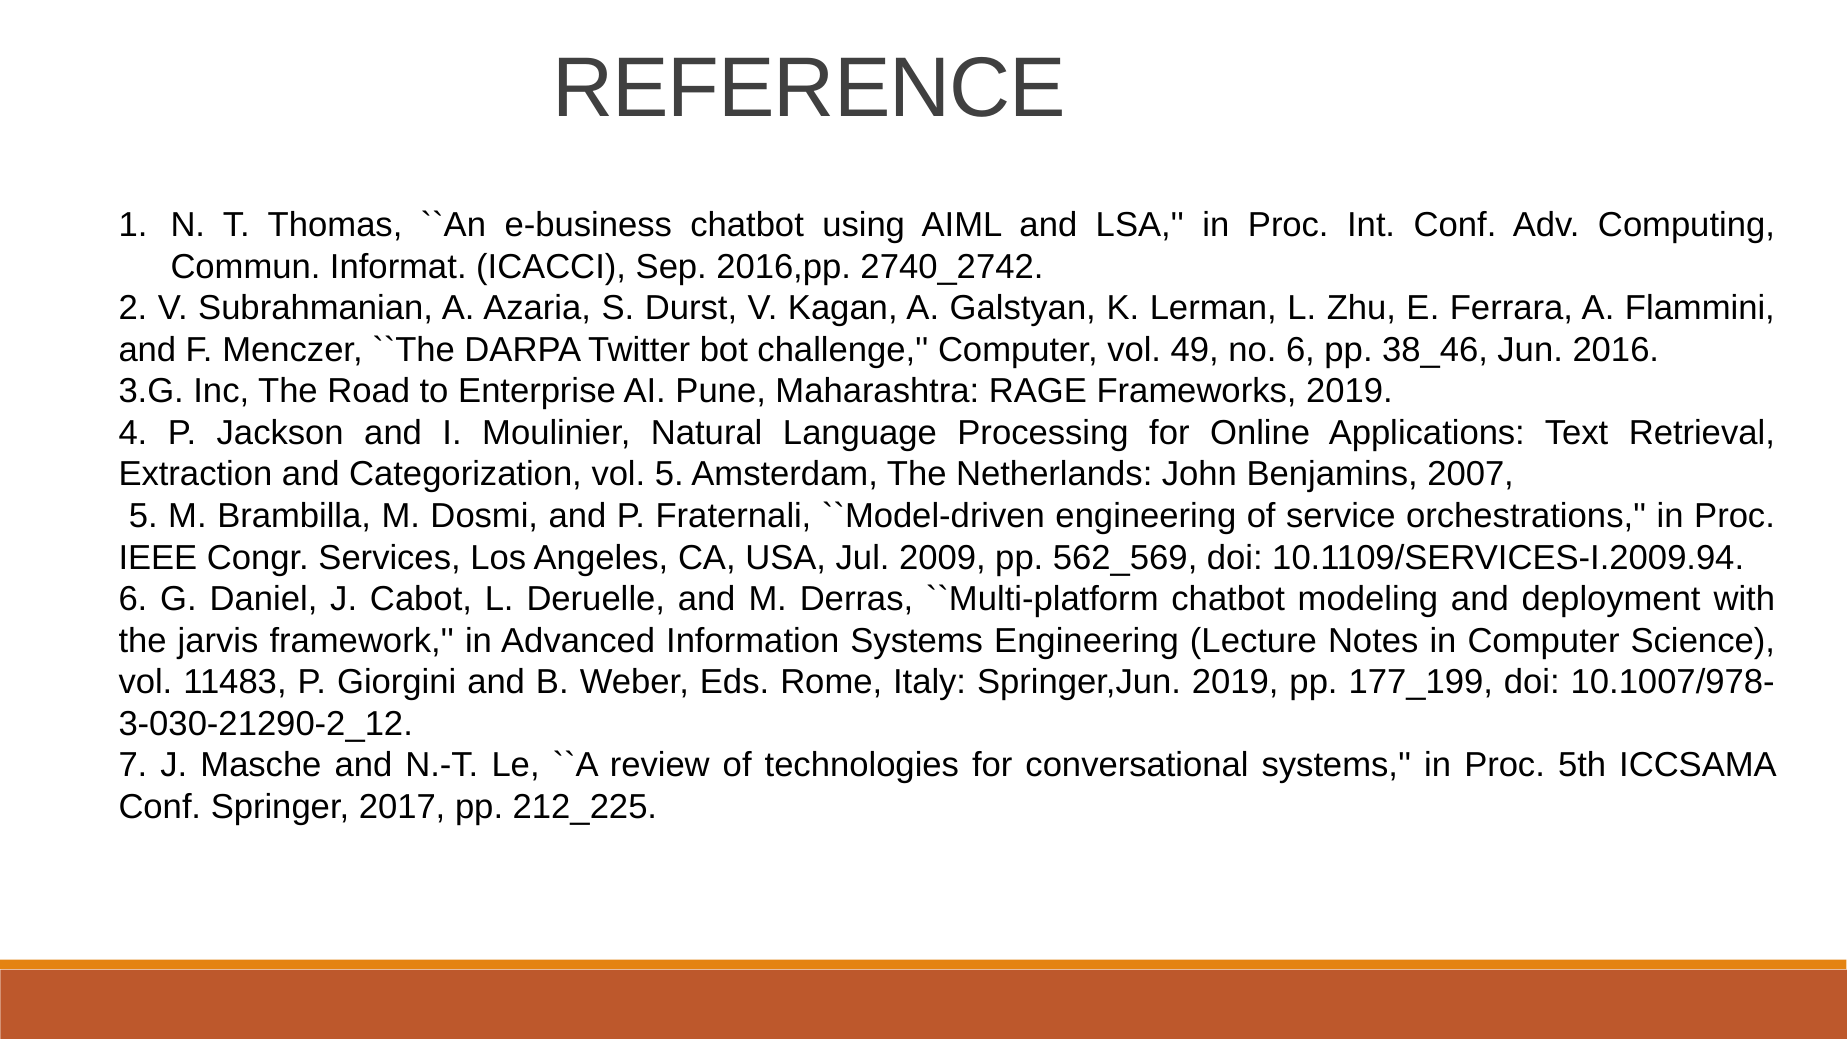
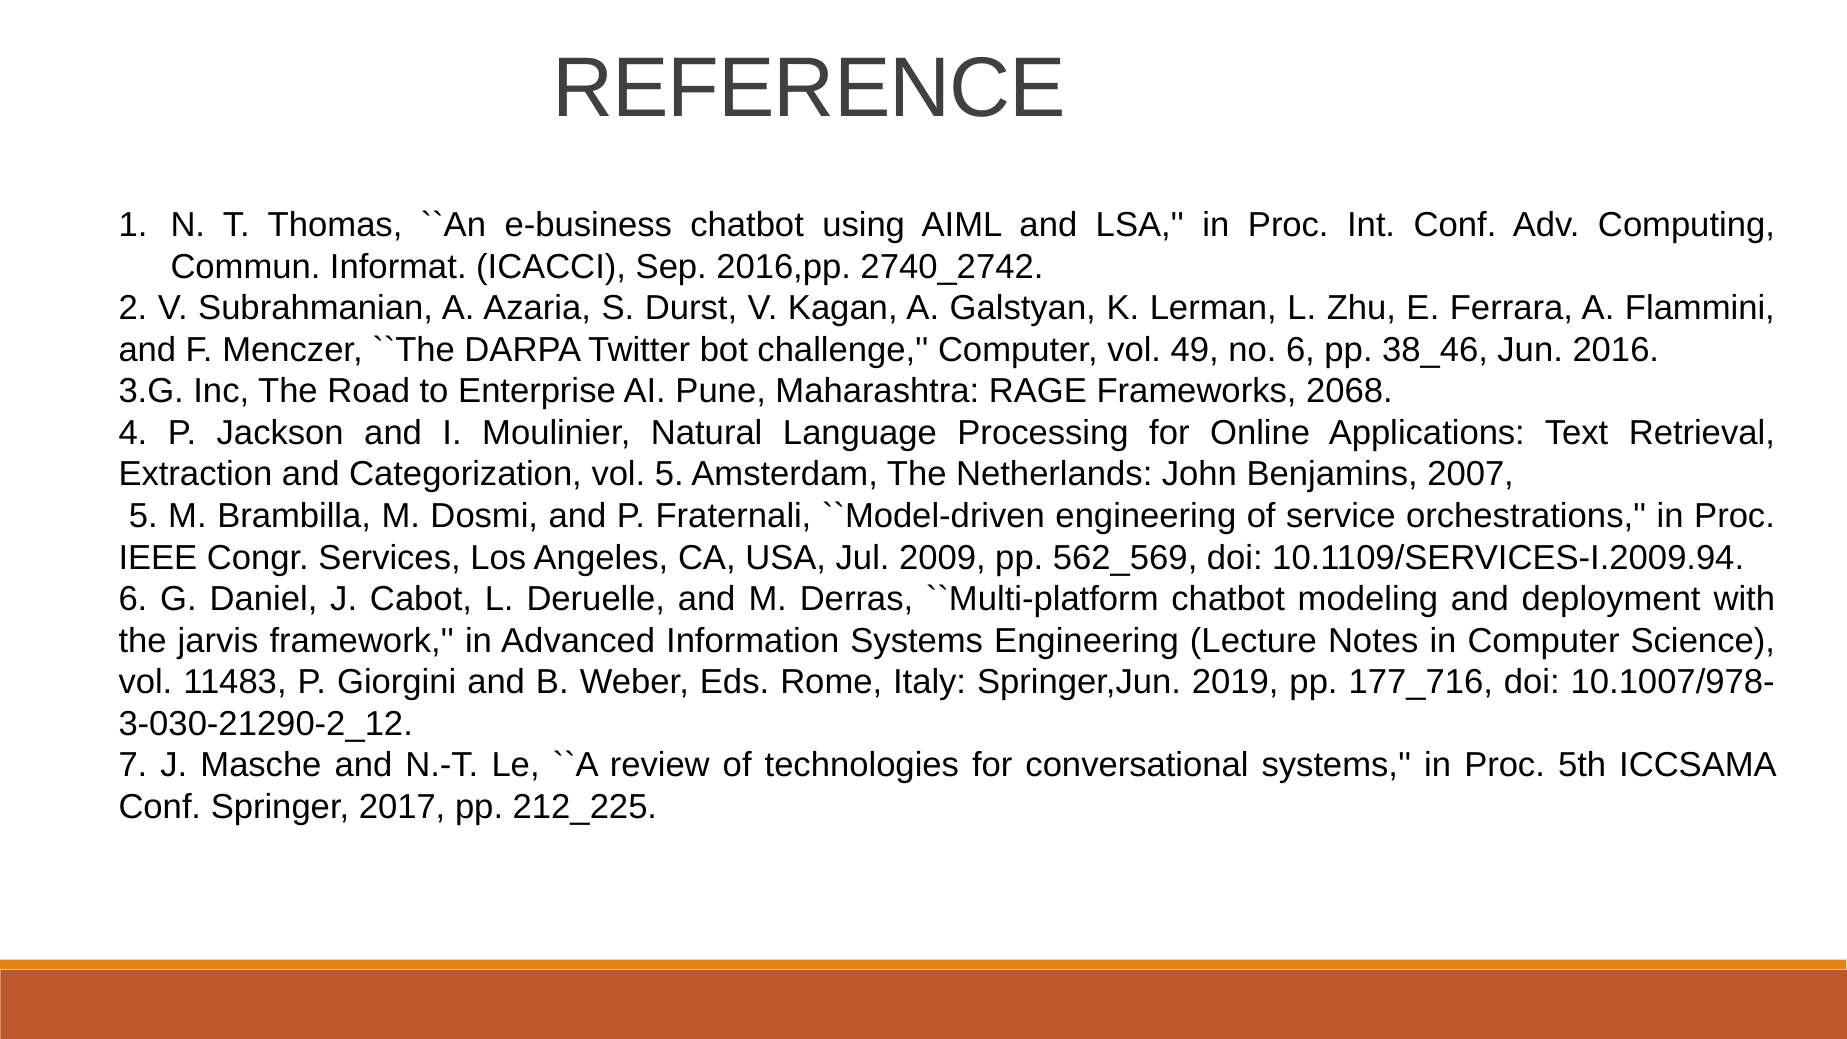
Frameworks 2019: 2019 -> 2068
177_199: 177_199 -> 177_716
